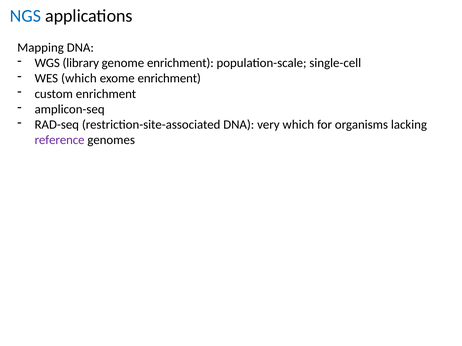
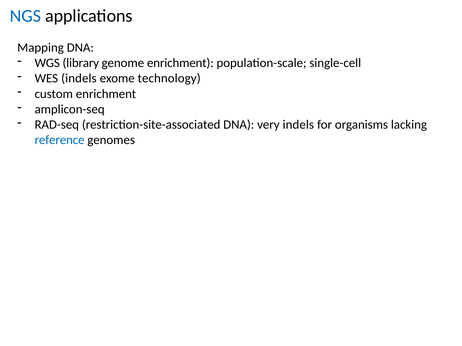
WES which: which -> indels
exome enrichment: enrichment -> technology
very which: which -> indels
reference colour: purple -> blue
